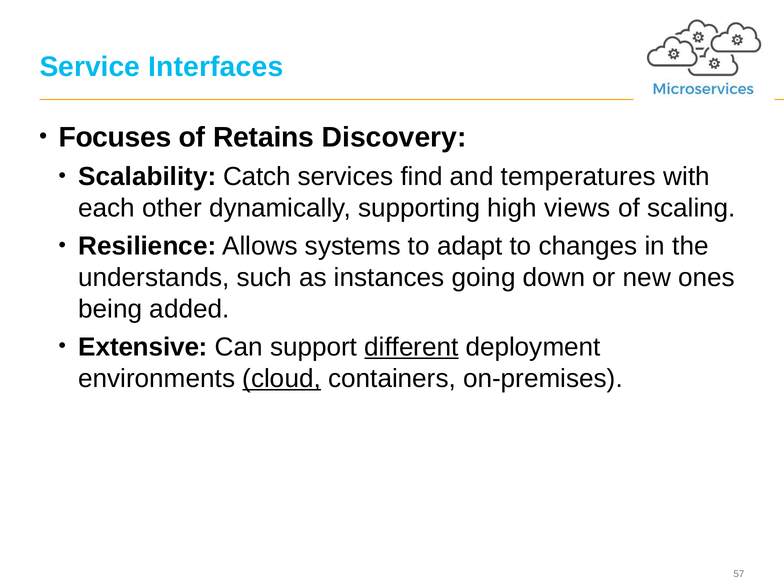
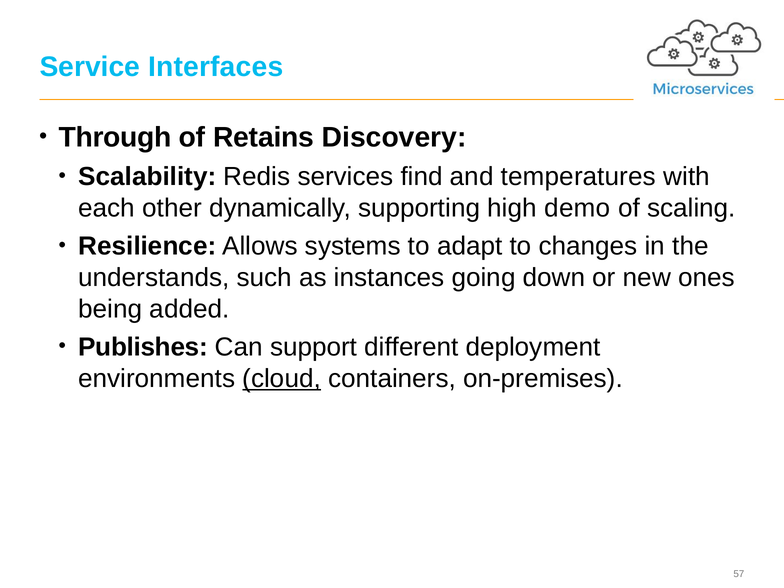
Focuses: Focuses -> Through
Catch: Catch -> Redis
views: views -> demo
Extensive: Extensive -> Publishes
different underline: present -> none
